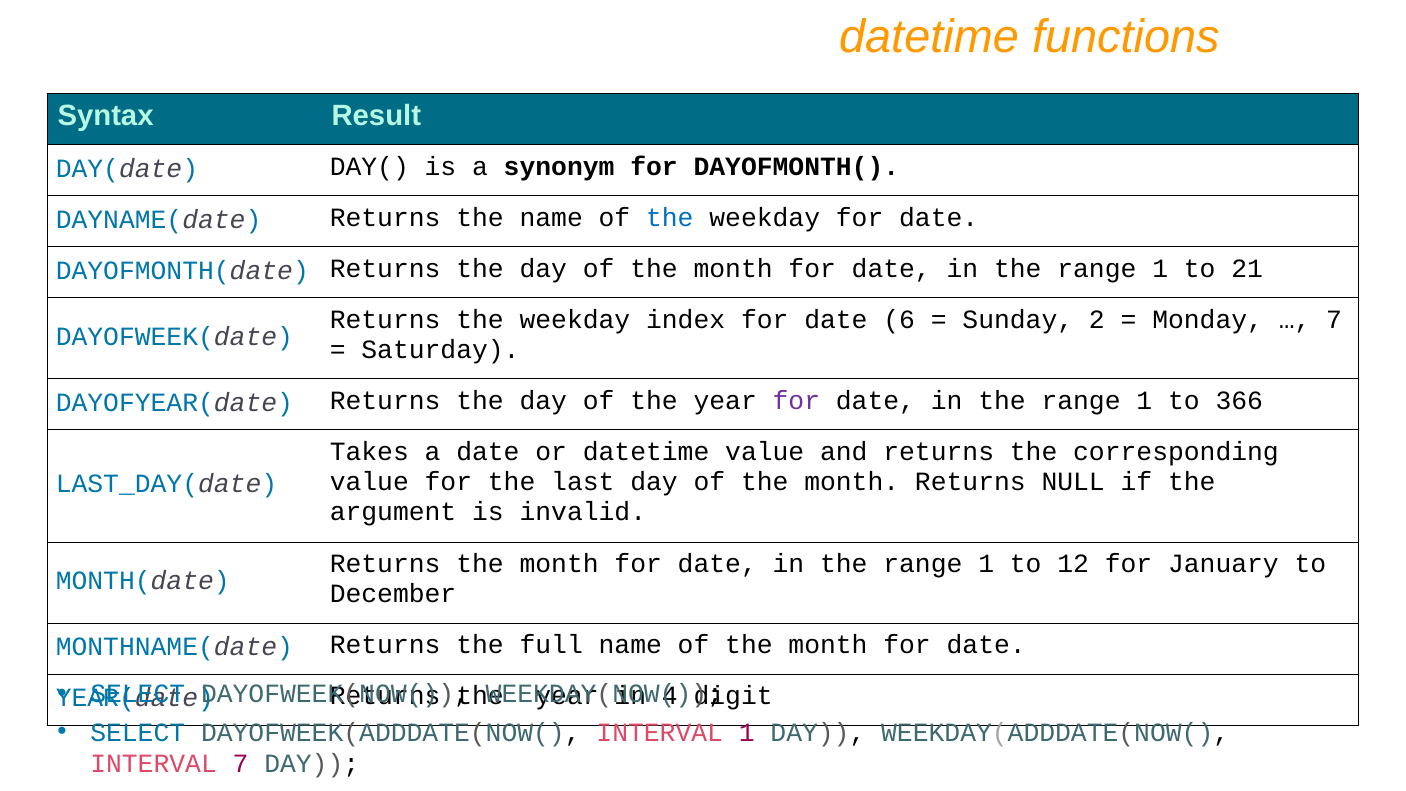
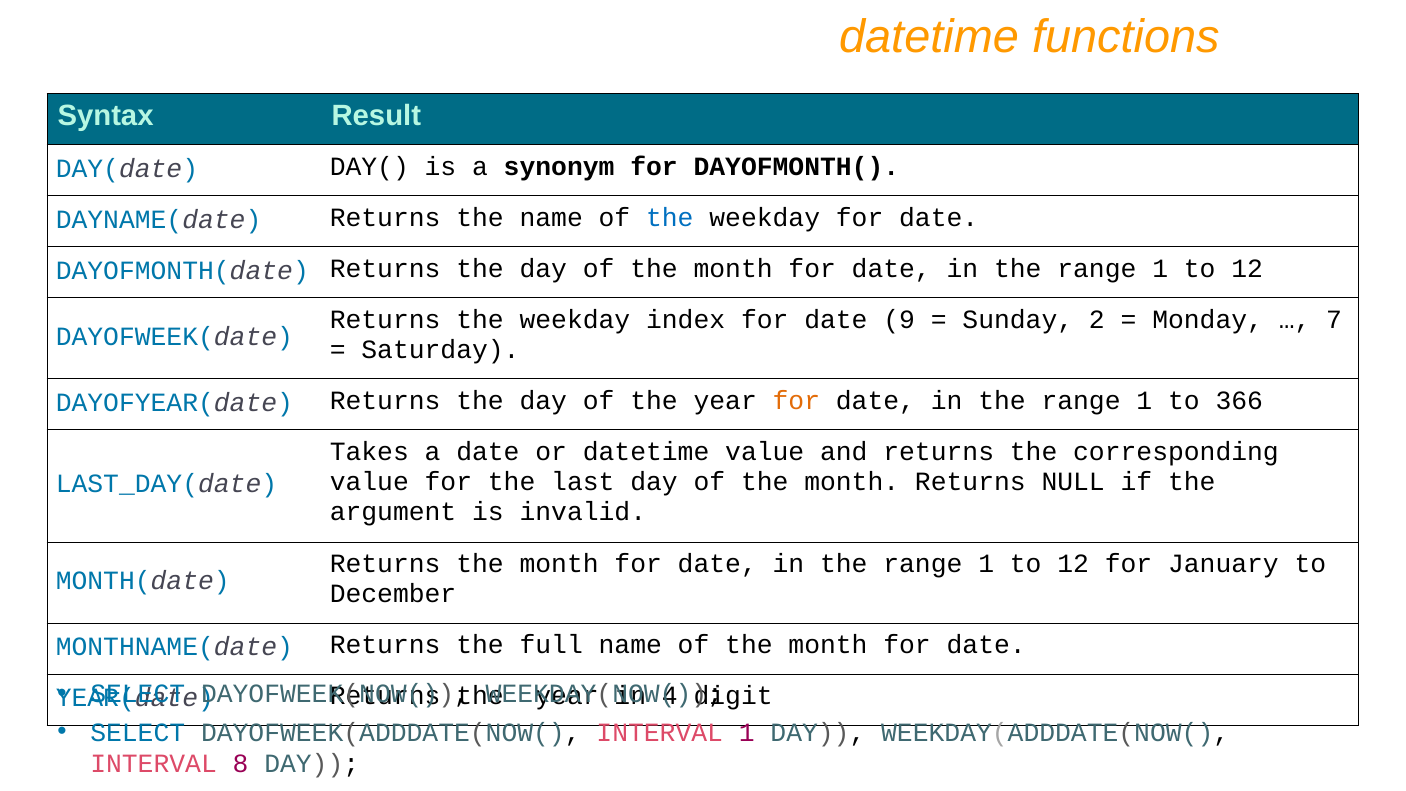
21 at (1247, 269): 21 -> 12
6: 6 -> 9
for at (796, 401) colour: purple -> orange
INTERVAL 7: 7 -> 8
